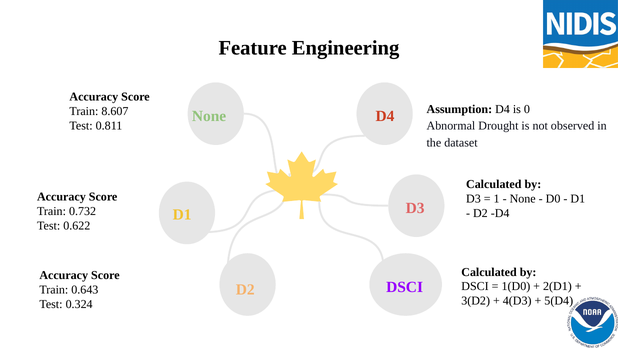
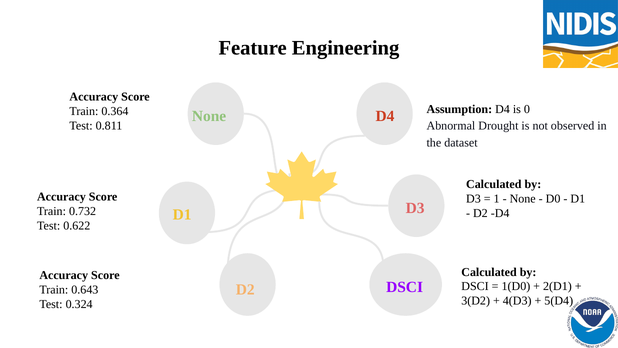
8.607: 8.607 -> 0.364
